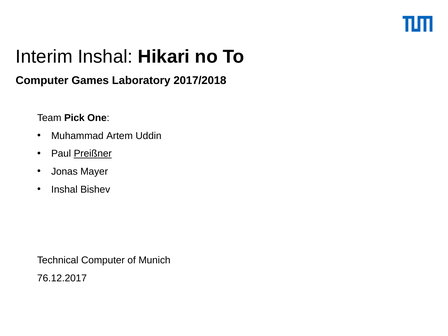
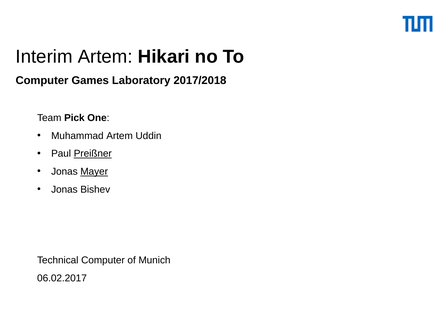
Interim Inshal: Inshal -> Artem
Mayer underline: none -> present
Inshal at (64, 190): Inshal -> Jonas
76.12.2017: 76.12.2017 -> 06.02.2017
